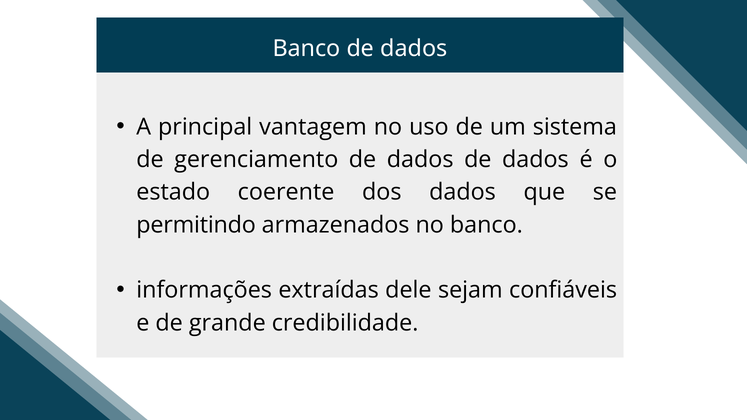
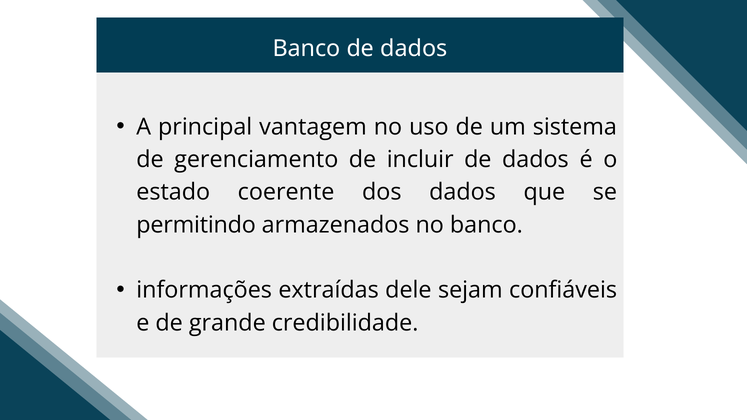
gerenciamento de dados: dados -> incluir
